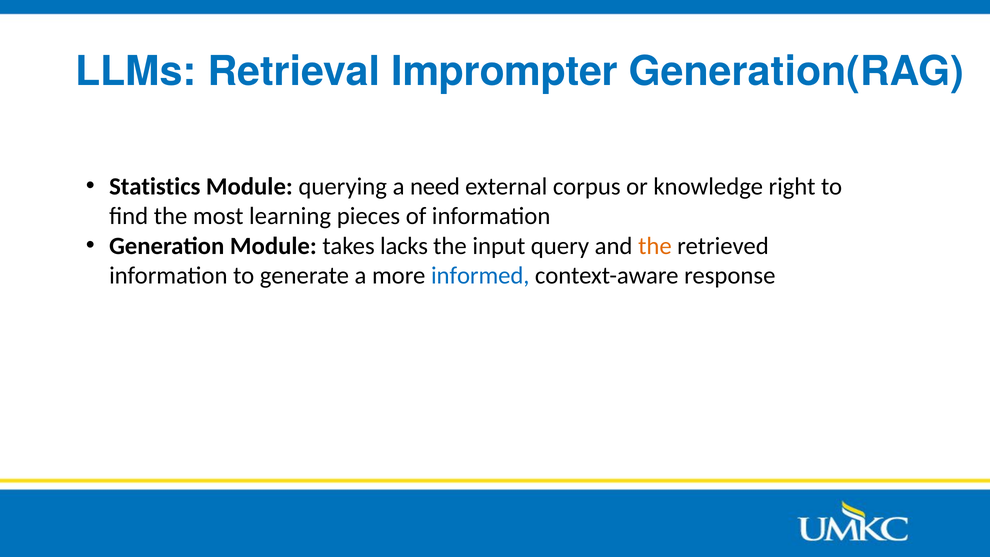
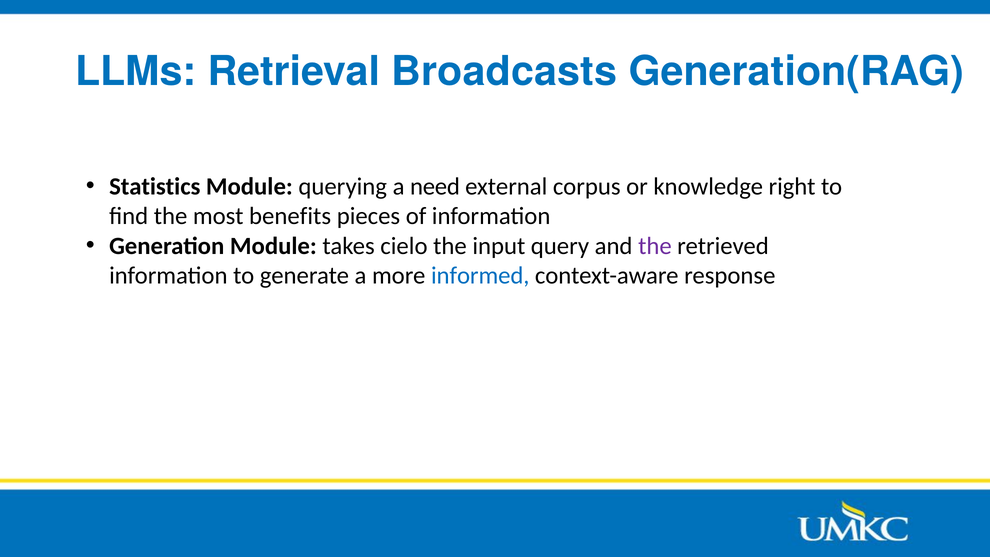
Imprompter: Imprompter -> Broadcasts
learning: learning -> benefits
lacks: lacks -> cielo
the at (655, 246) colour: orange -> purple
